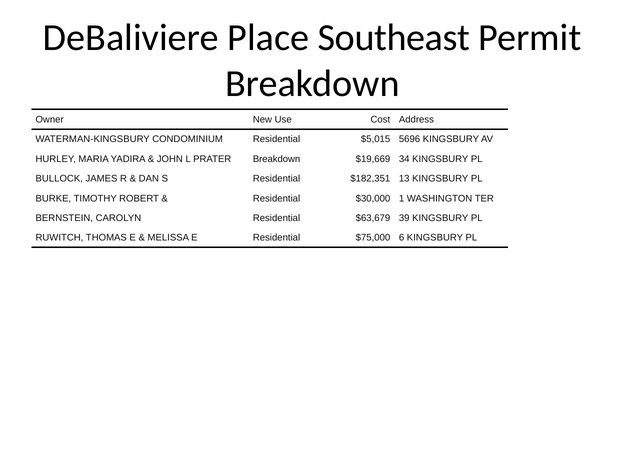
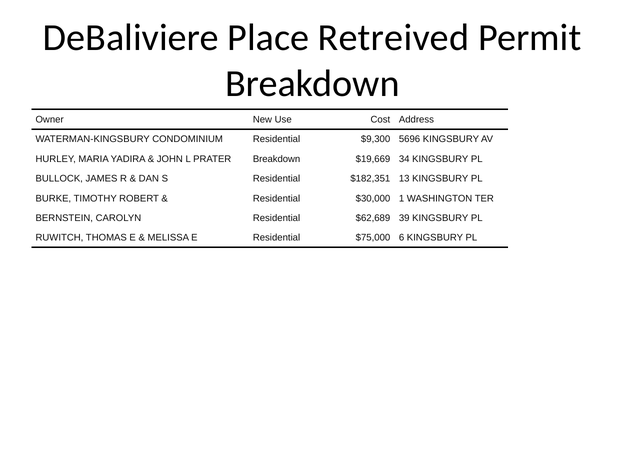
Southeast: Southeast -> Retreived
$5,015: $5,015 -> $9,300
$63,679: $63,679 -> $62,689
